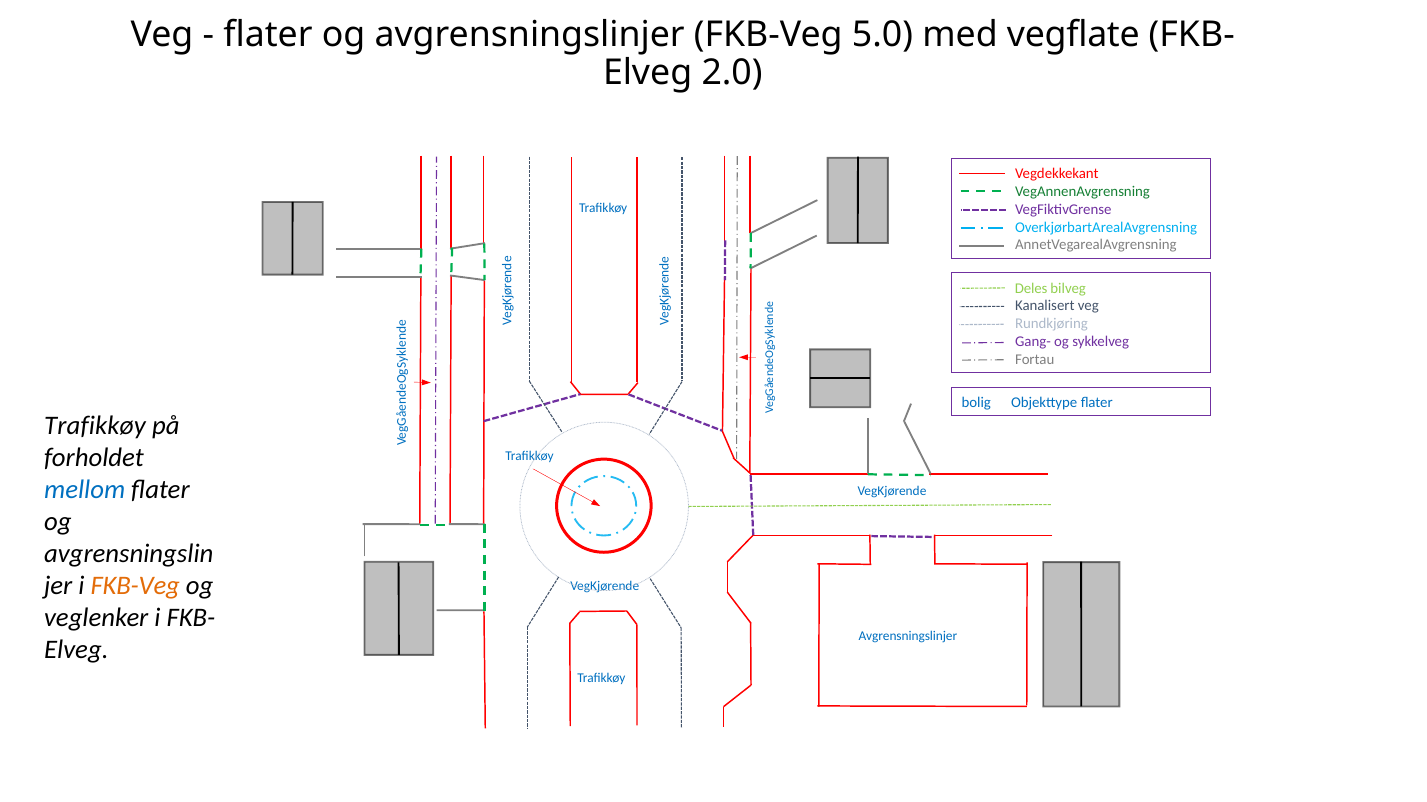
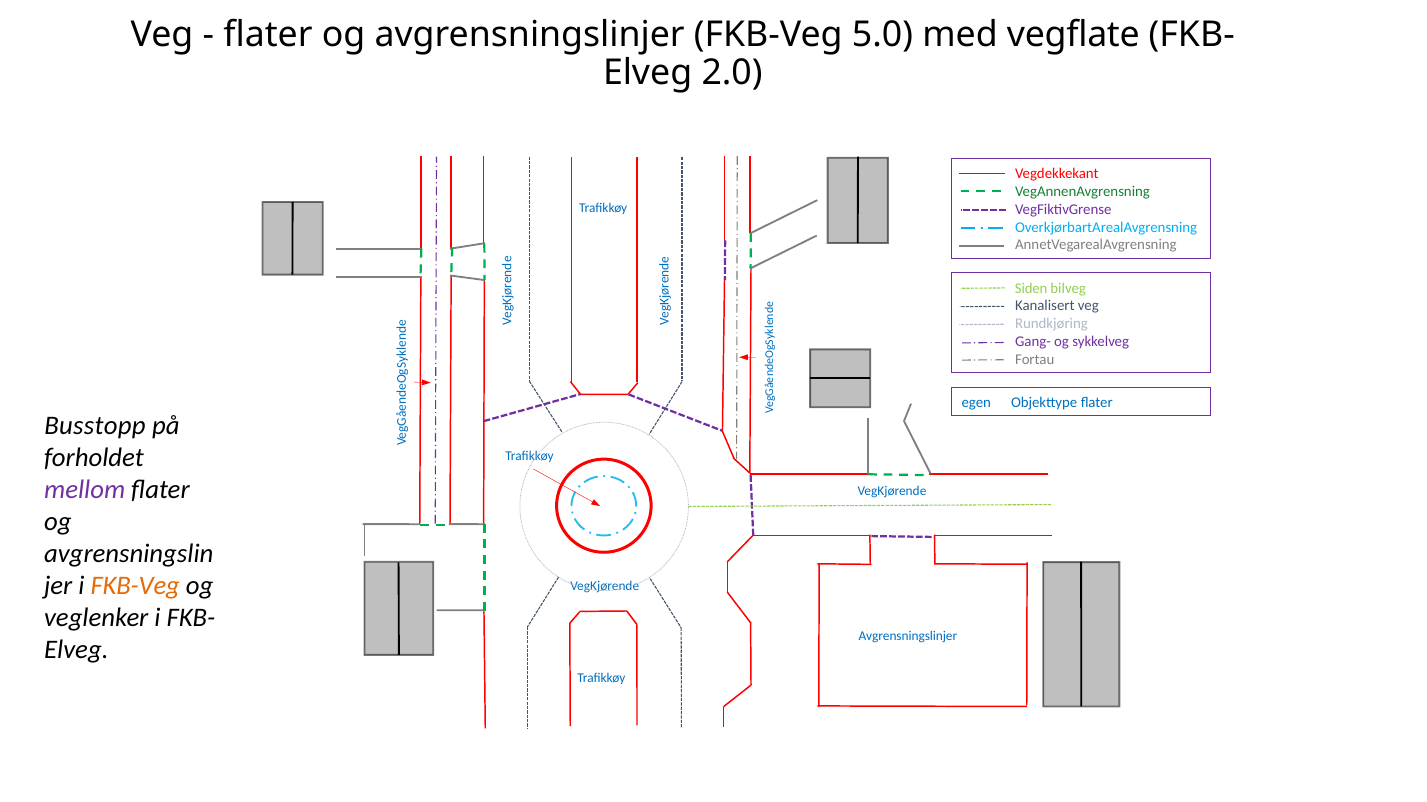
Deles: Deles -> Siden
bolig: bolig -> egen
Trafikkøy at (95, 426): Trafikkøy -> Busstopp
mellom colour: blue -> purple
